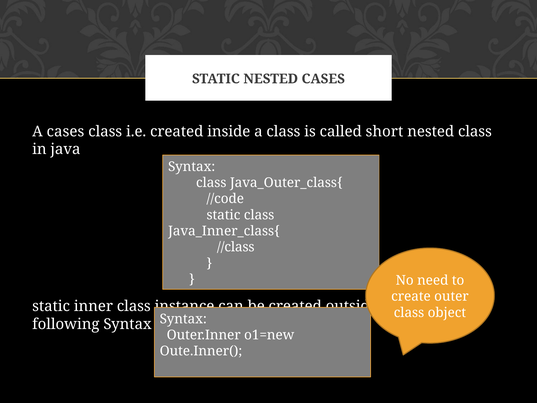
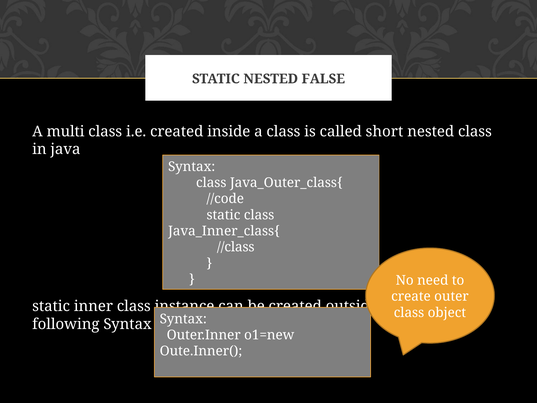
NESTED CASES: CASES -> FALSE
A cases: cases -> multi
